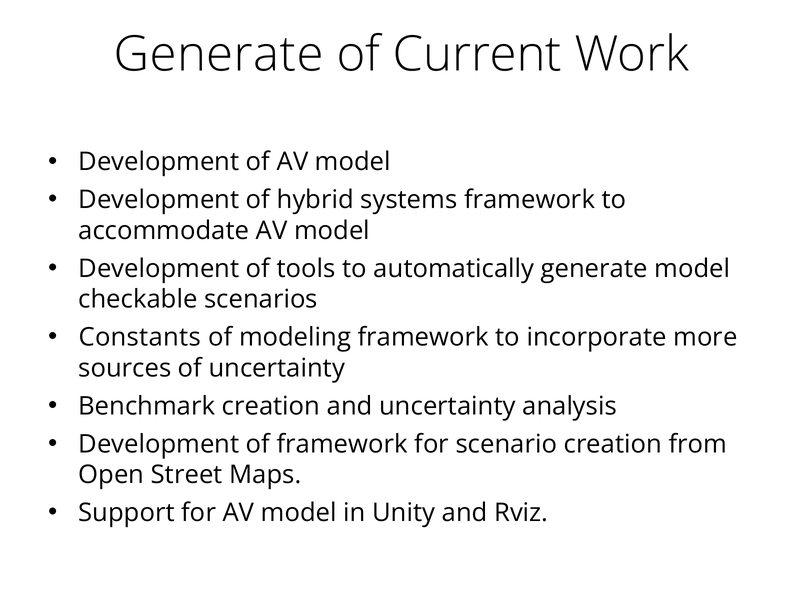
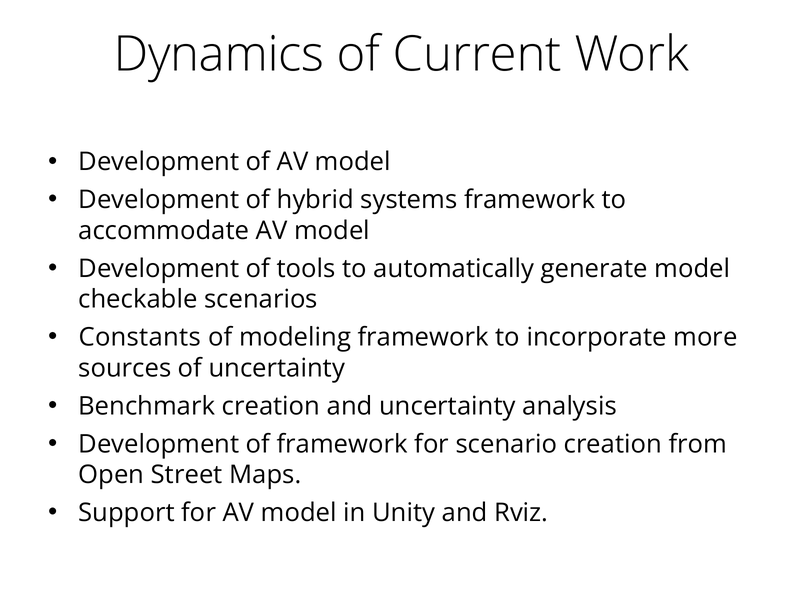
Generate at (219, 54): Generate -> Dynamics
